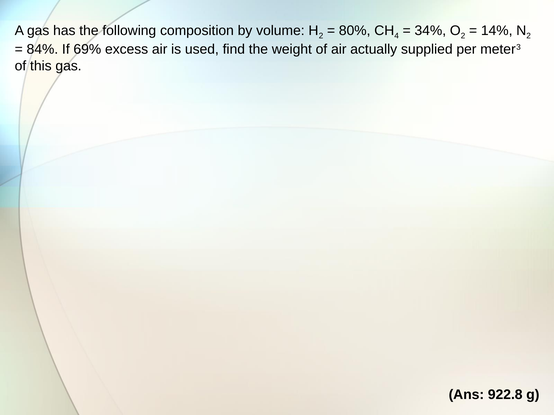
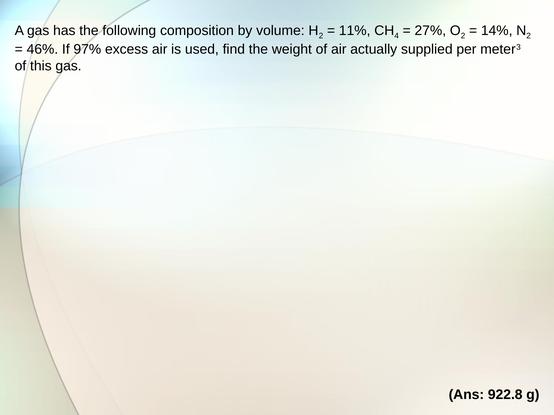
80%: 80% -> 11%
34%: 34% -> 27%
84%: 84% -> 46%
69%: 69% -> 97%
